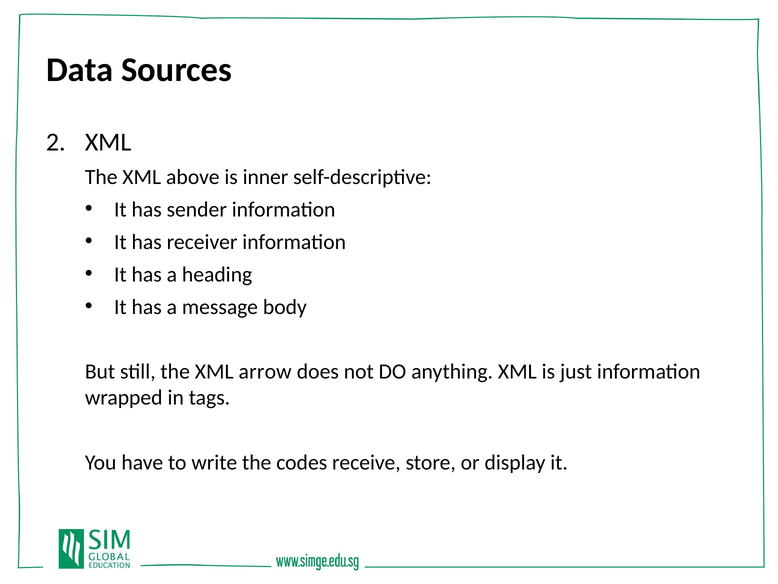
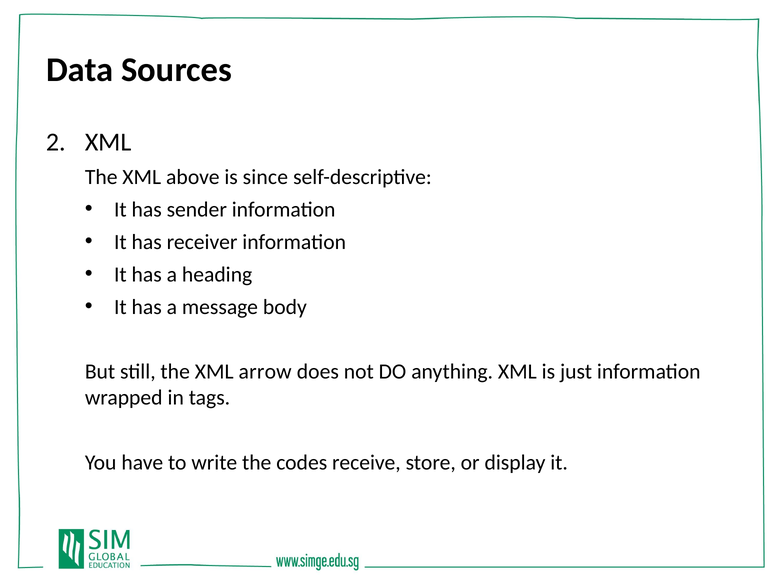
inner: inner -> since
